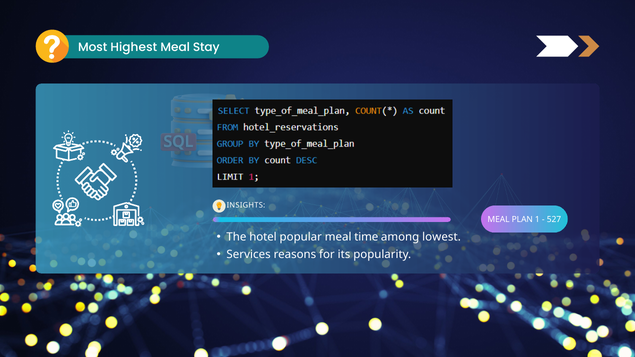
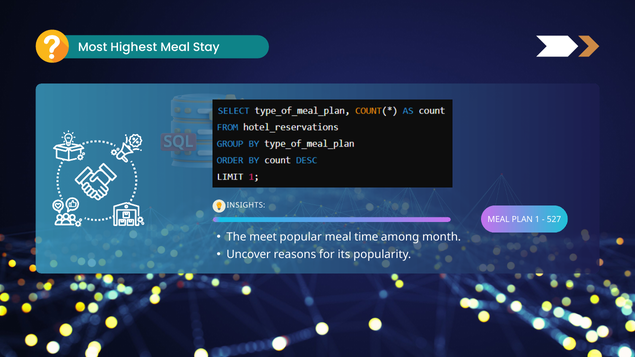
hotel: hotel -> meet
lowest: lowest -> month
Services: Services -> Uncover
